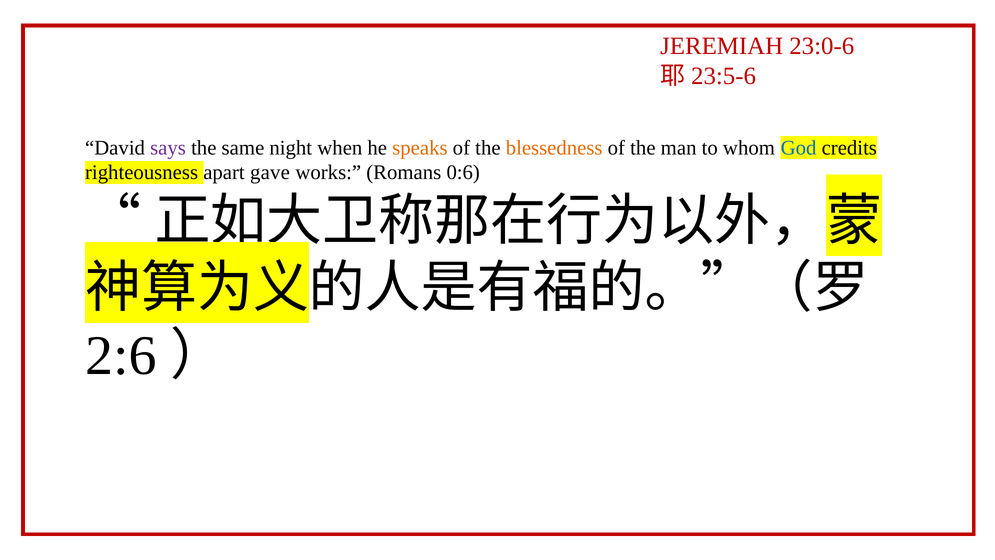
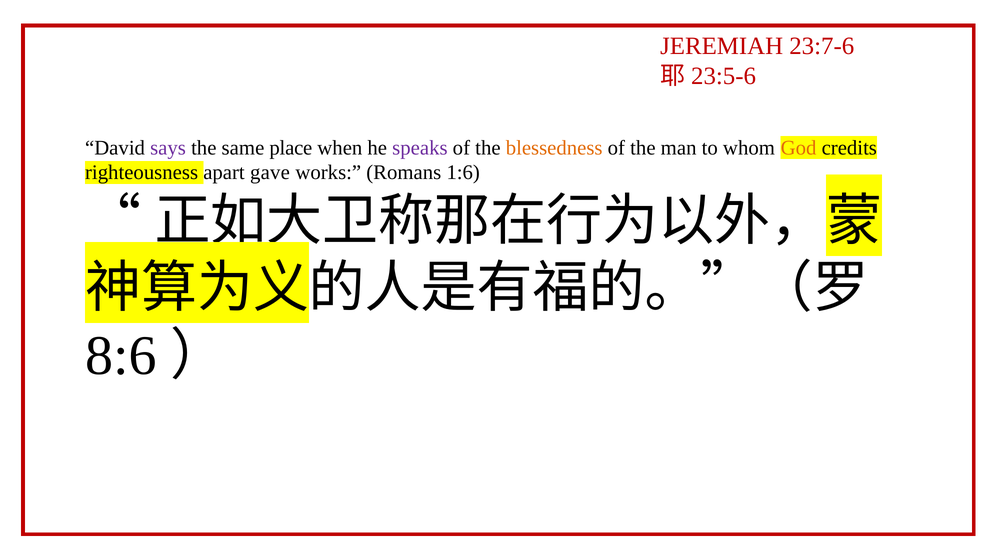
23:0-6: 23:0-6 -> 23:7-6
night: night -> place
speaks colour: orange -> purple
God colour: blue -> orange
0:6: 0:6 -> 1:6
2:6: 2:6 -> 8:6
